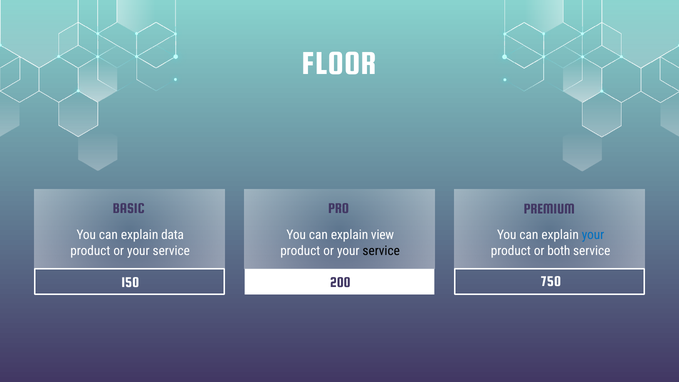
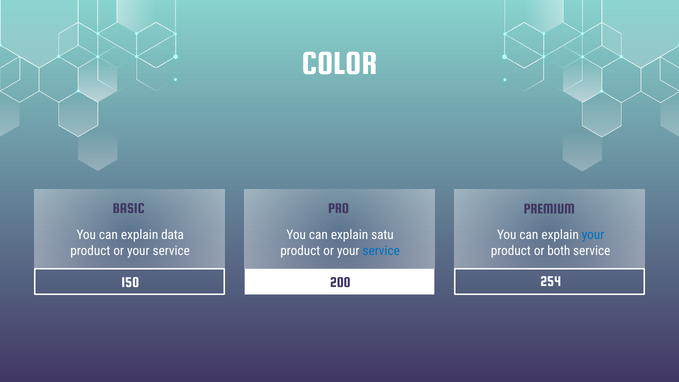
FLOOR: FLOOR -> COLOR
view: view -> satu
service at (381, 251) colour: black -> blue
750: 750 -> 254
